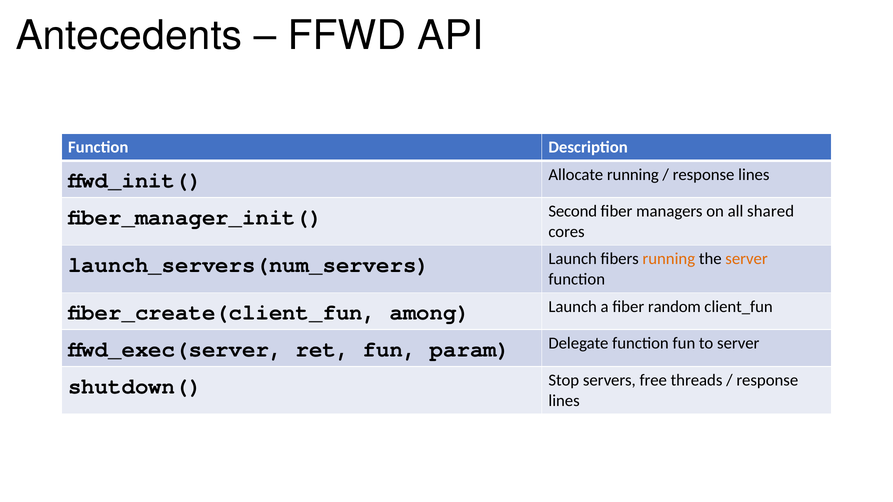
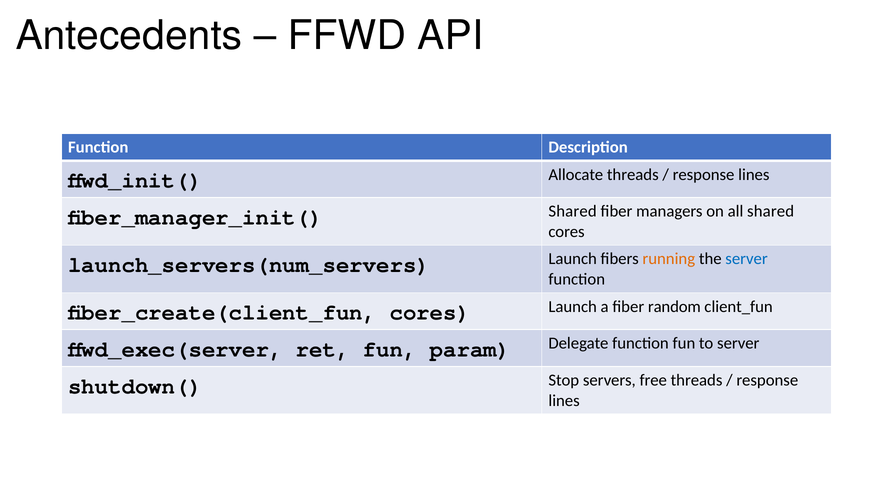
Allocate running: running -> threads
Second at (573, 212): Second -> Shared
server at (747, 259) colour: orange -> blue
among at (430, 313): among -> cores
